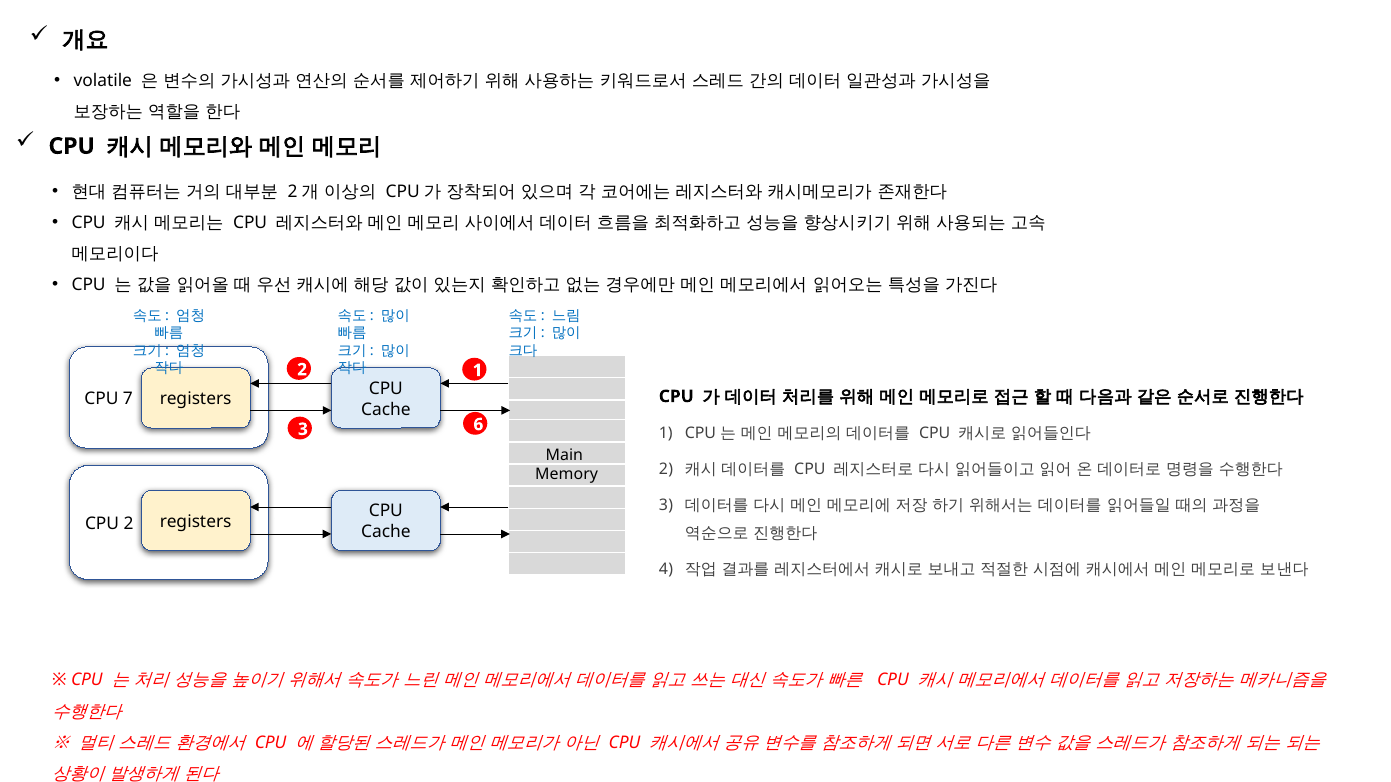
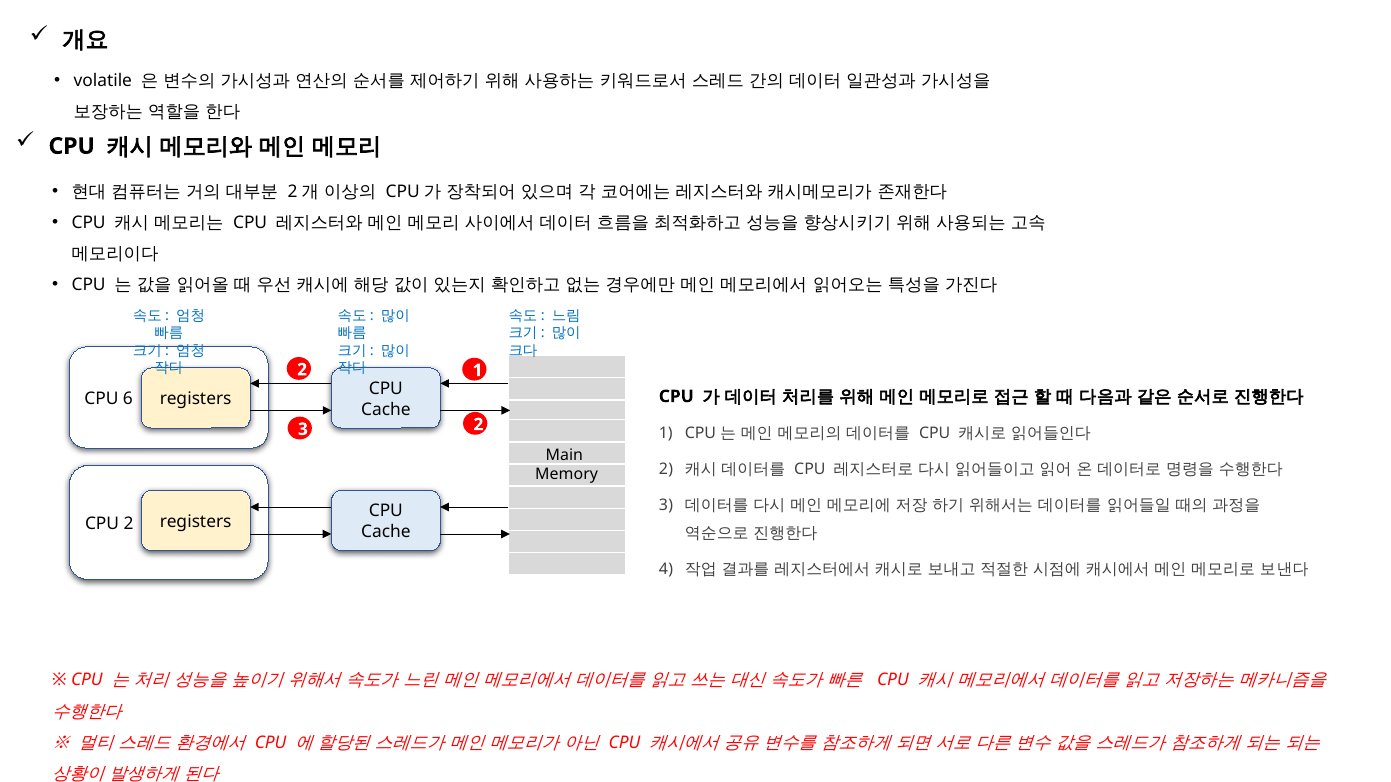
7: 7 -> 6
3 6: 6 -> 2
